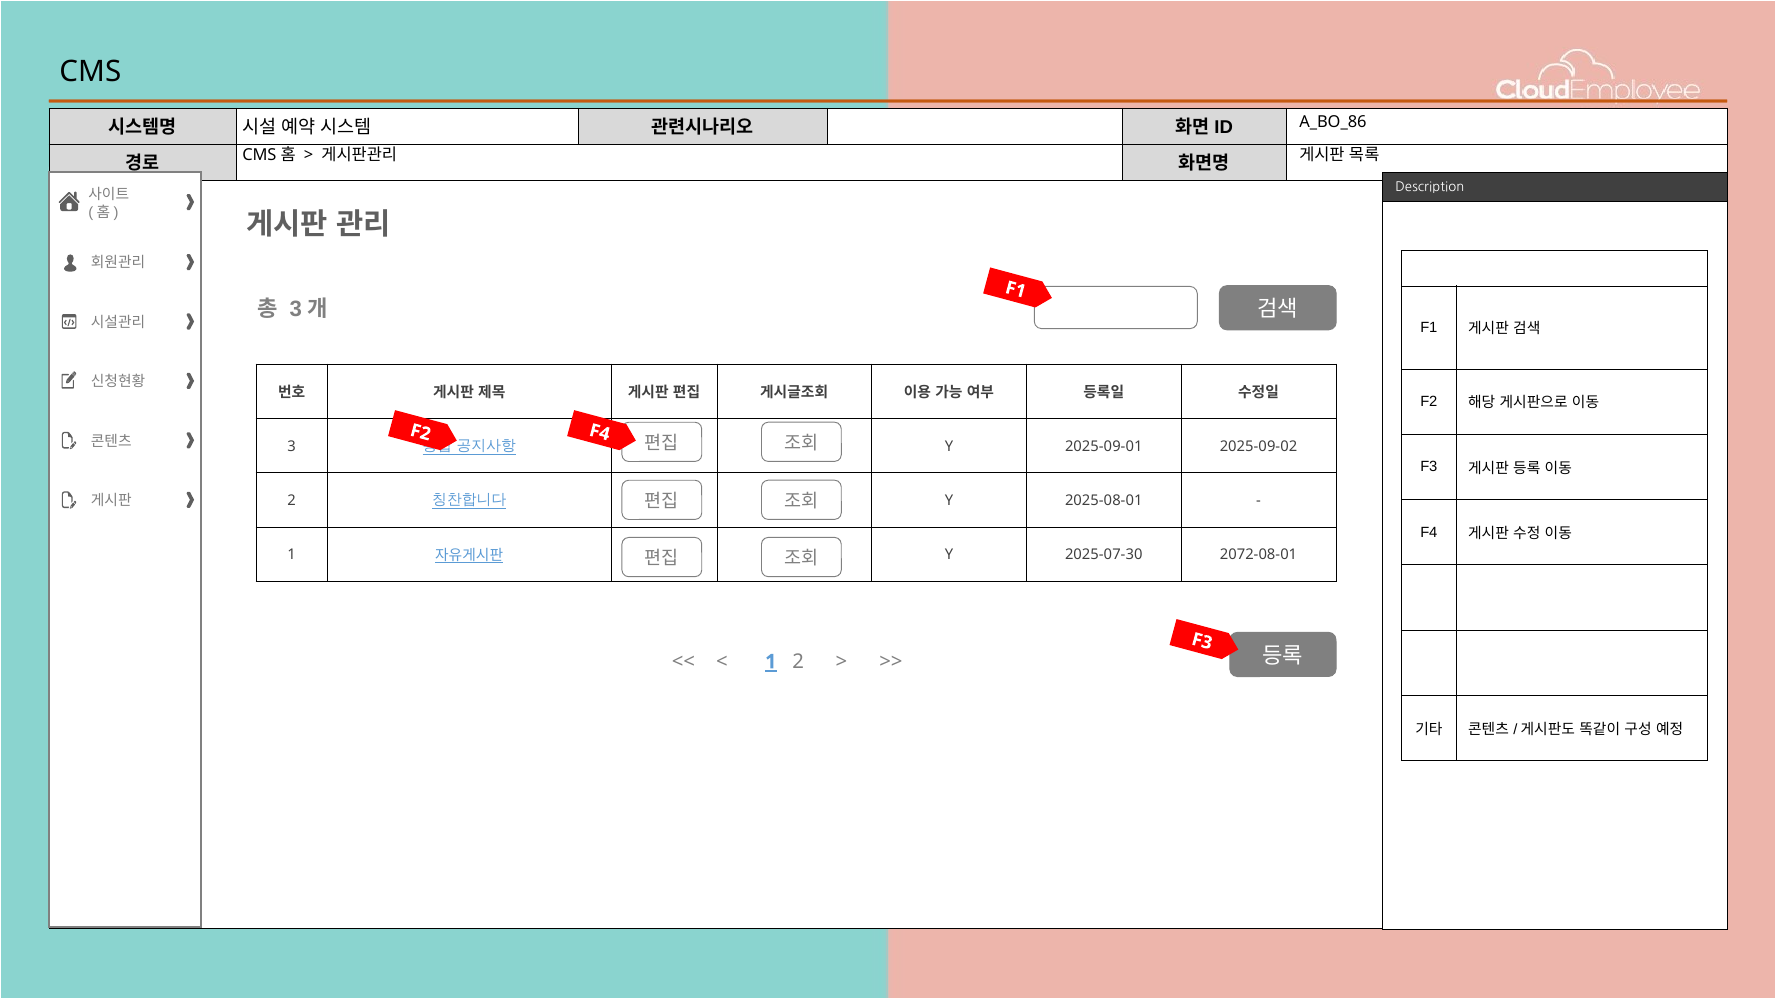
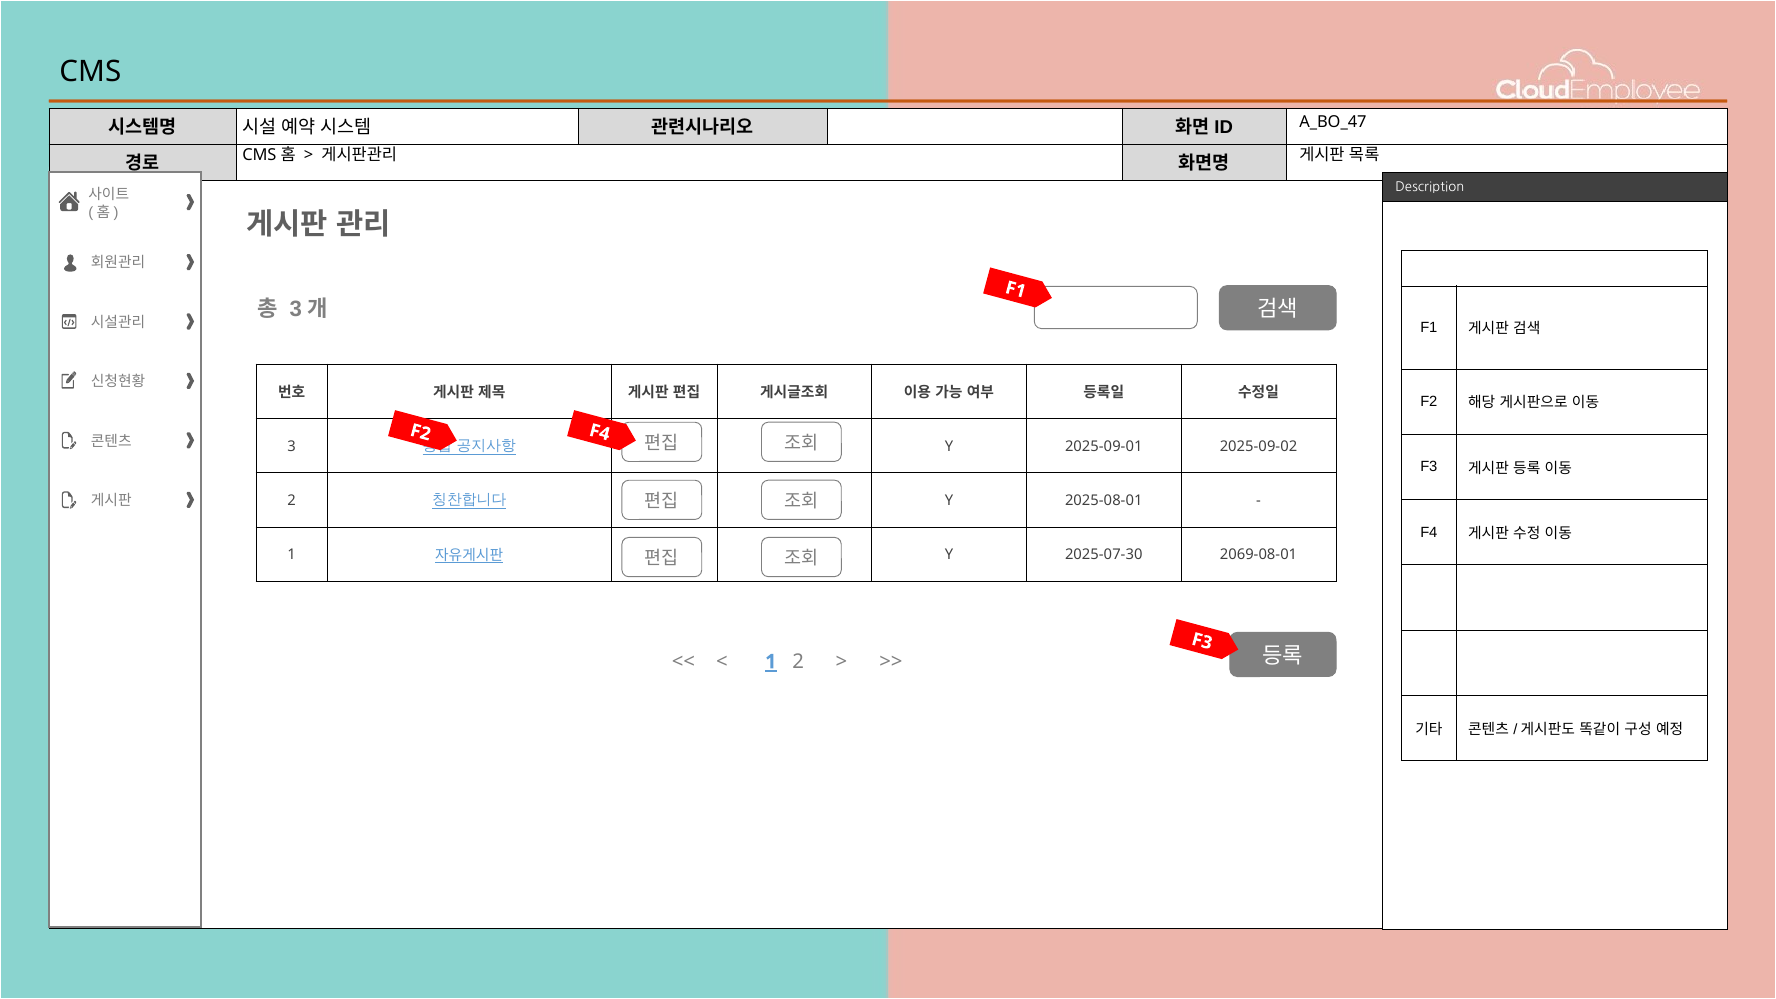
A_BO_86: A_BO_86 -> A_BO_47
2072-08-01: 2072-08-01 -> 2069-08-01
